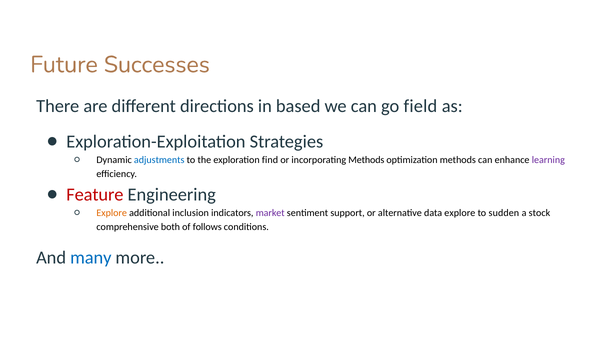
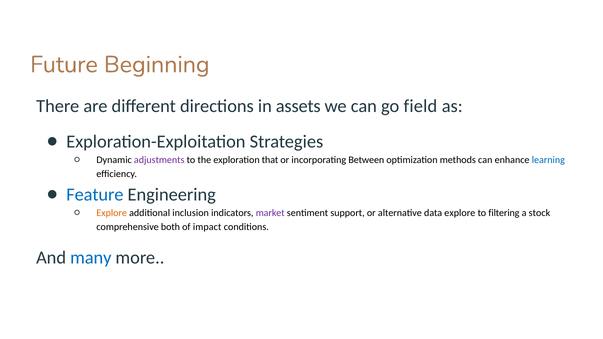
Successes: Successes -> Beginning
based: based -> assets
adjustments colour: blue -> purple
find: find -> that
incorporating Methods: Methods -> Between
learning colour: purple -> blue
Feature colour: red -> blue
sudden: sudden -> filtering
follows: follows -> impact
